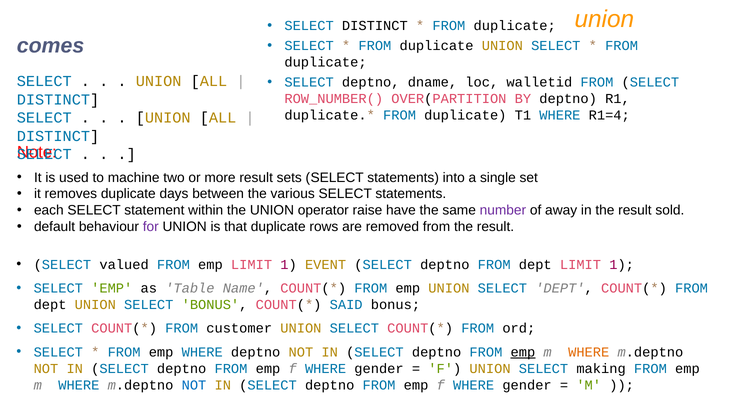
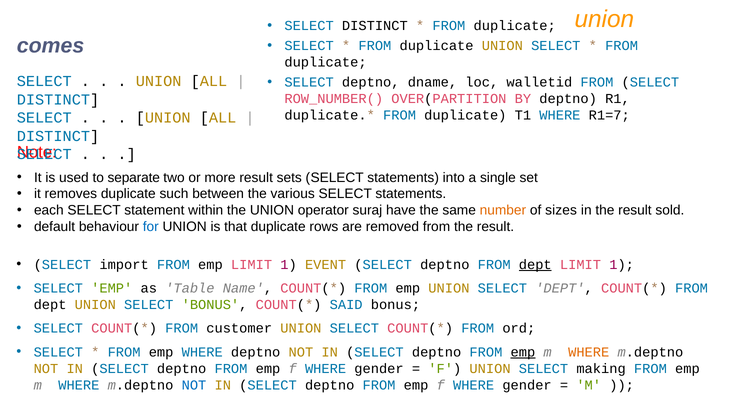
R1=4: R1=4 -> R1=7
machine: machine -> separate
days: days -> such
raise: raise -> suraj
number colour: purple -> orange
away: away -> sizes
for colour: purple -> blue
valued: valued -> import
dept at (535, 265) underline: none -> present
